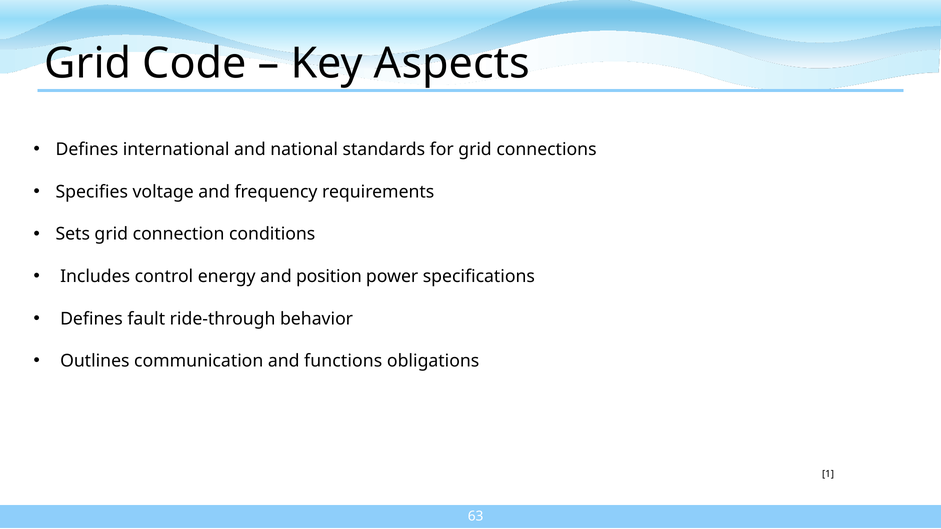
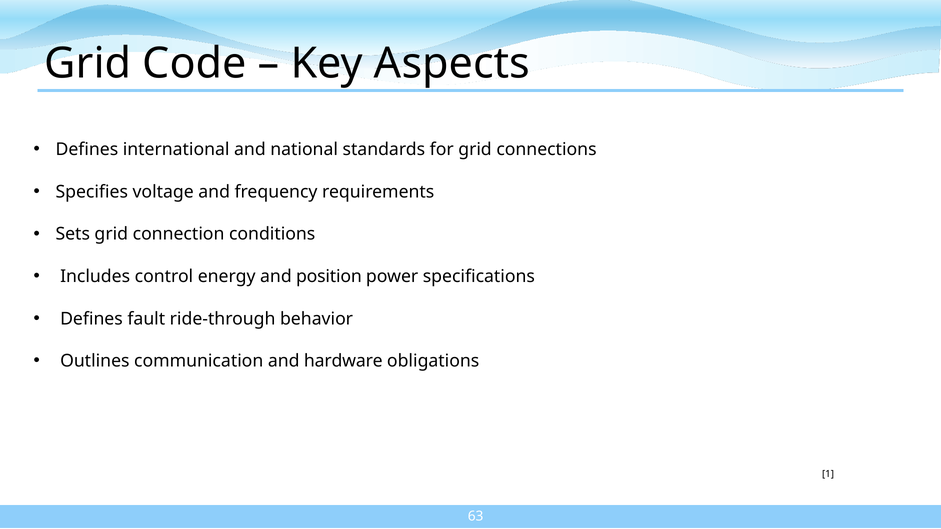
functions: functions -> hardware
